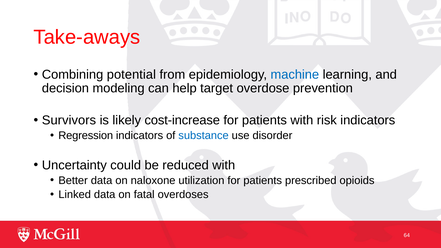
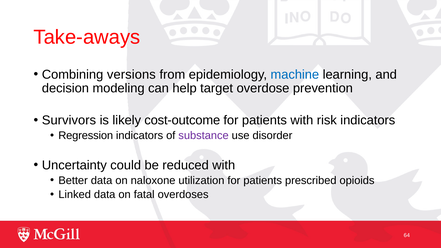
potential: potential -> versions
cost-increase: cost-increase -> cost-outcome
substance colour: blue -> purple
